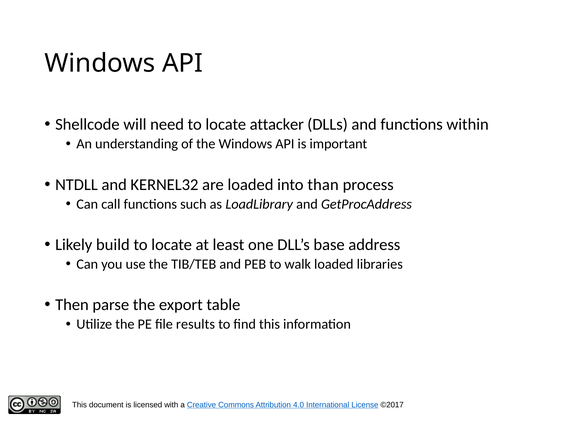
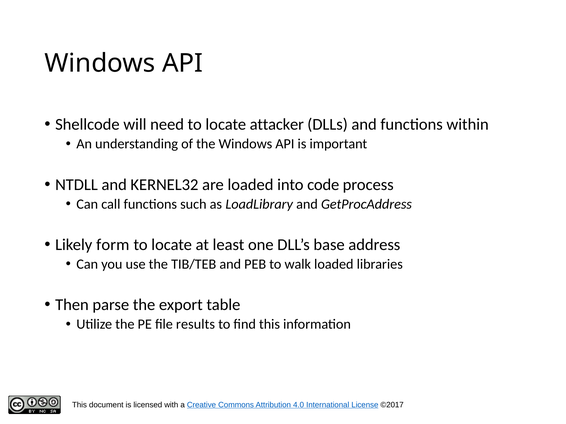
than: than -> code
build: build -> form
